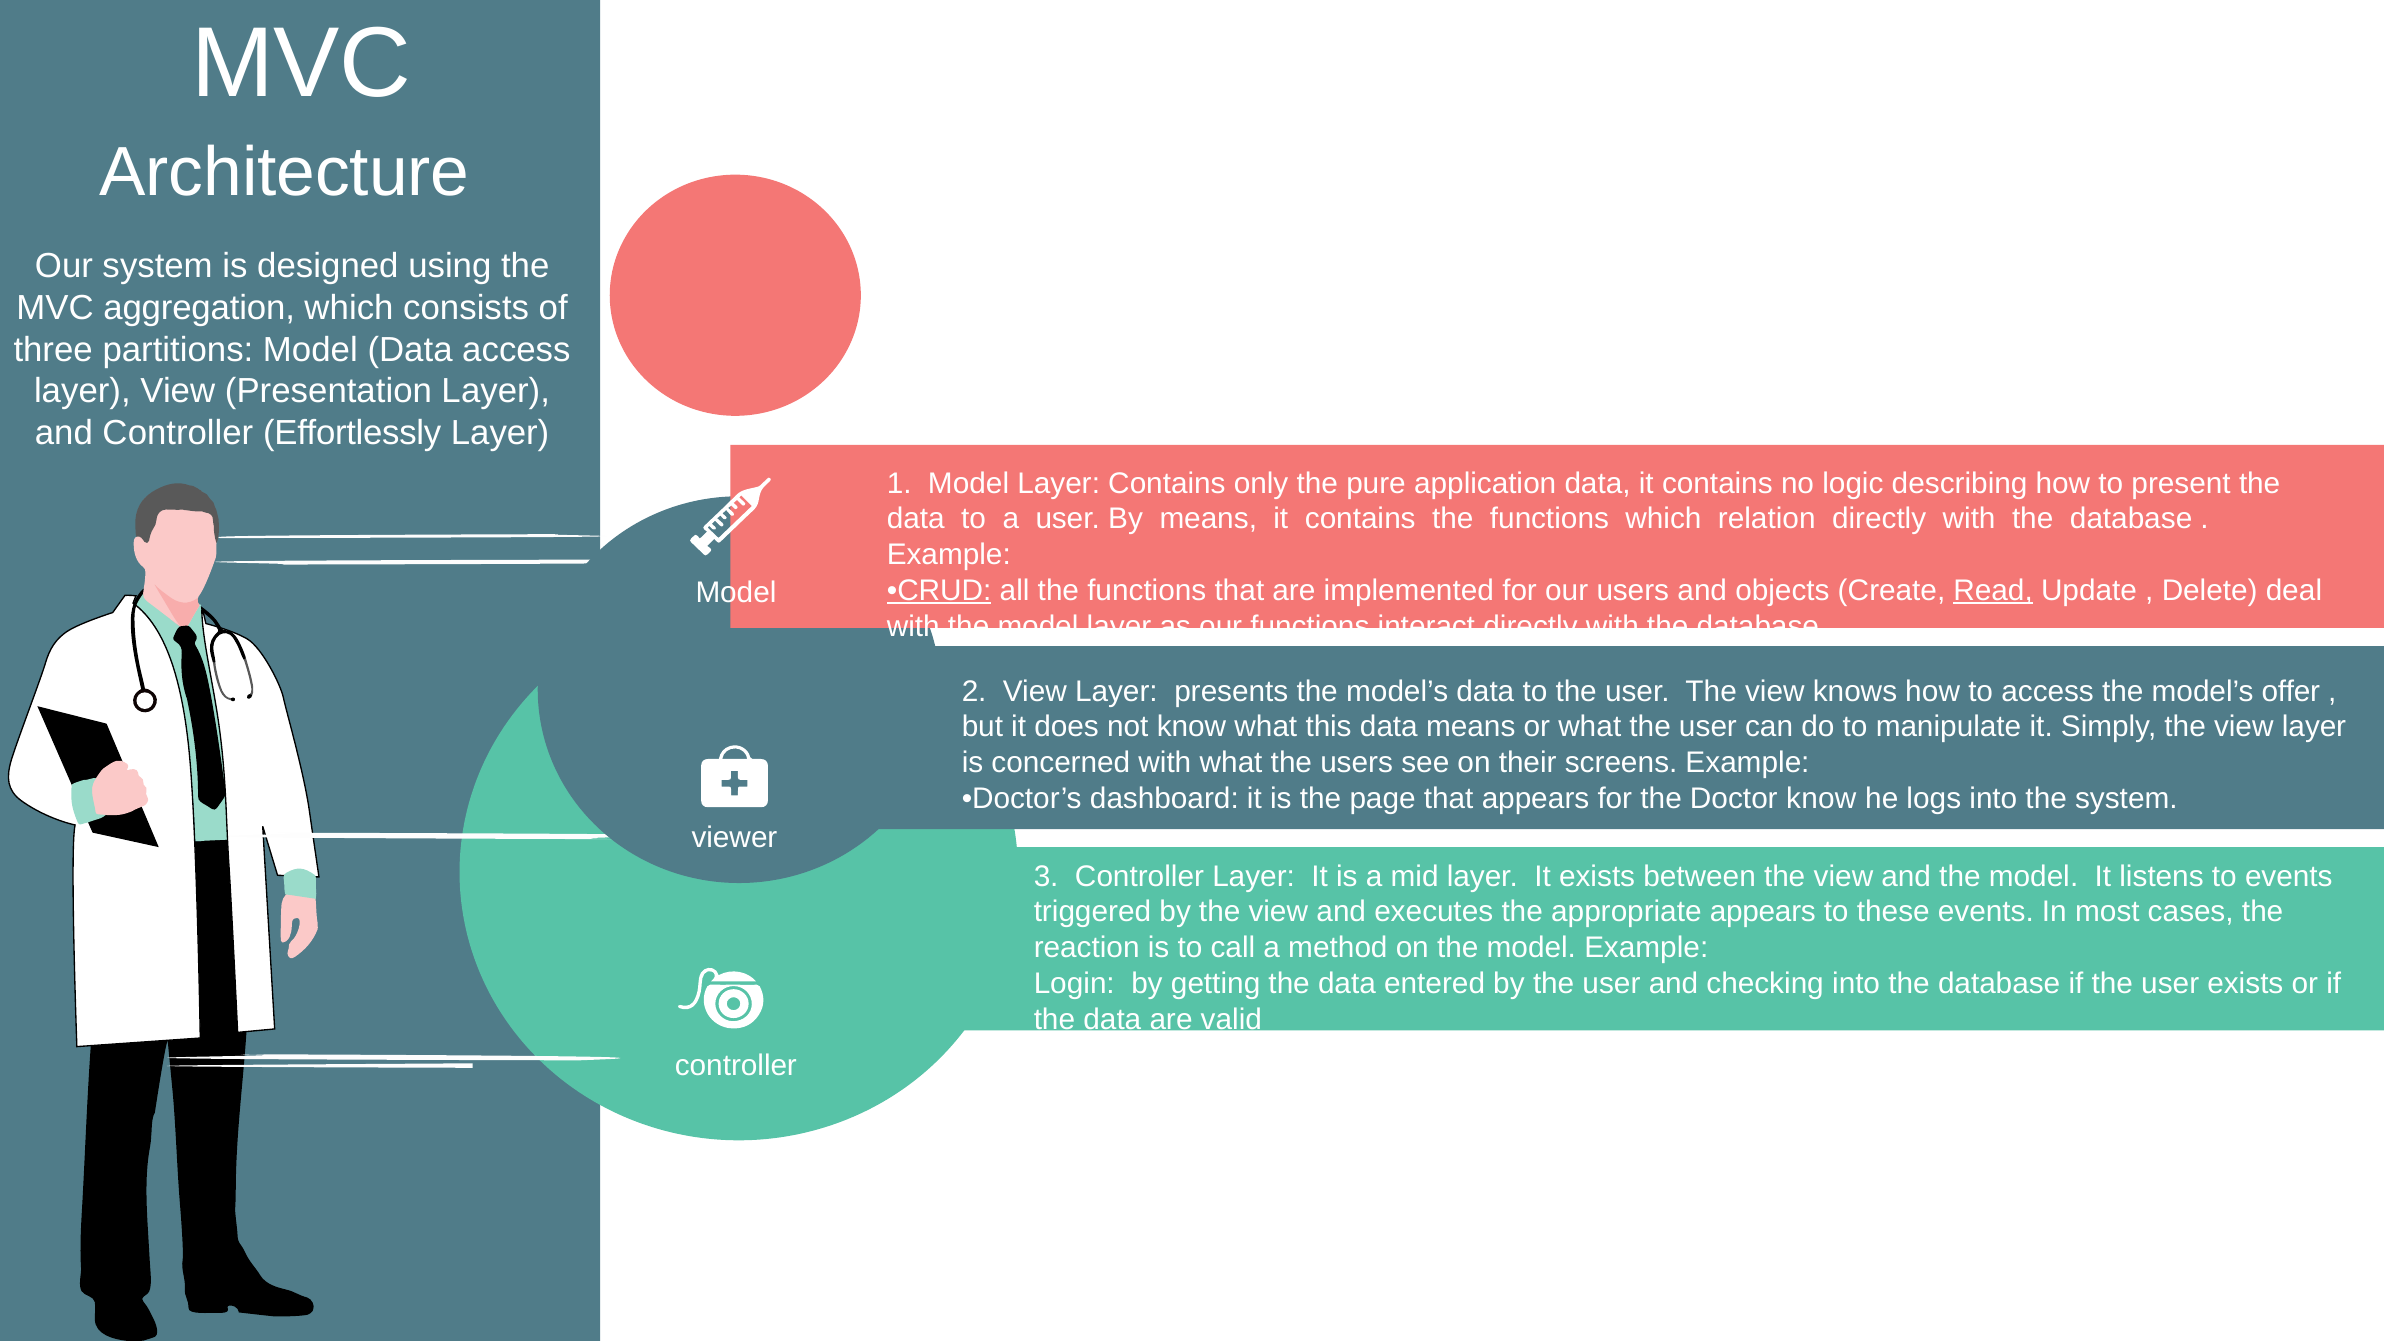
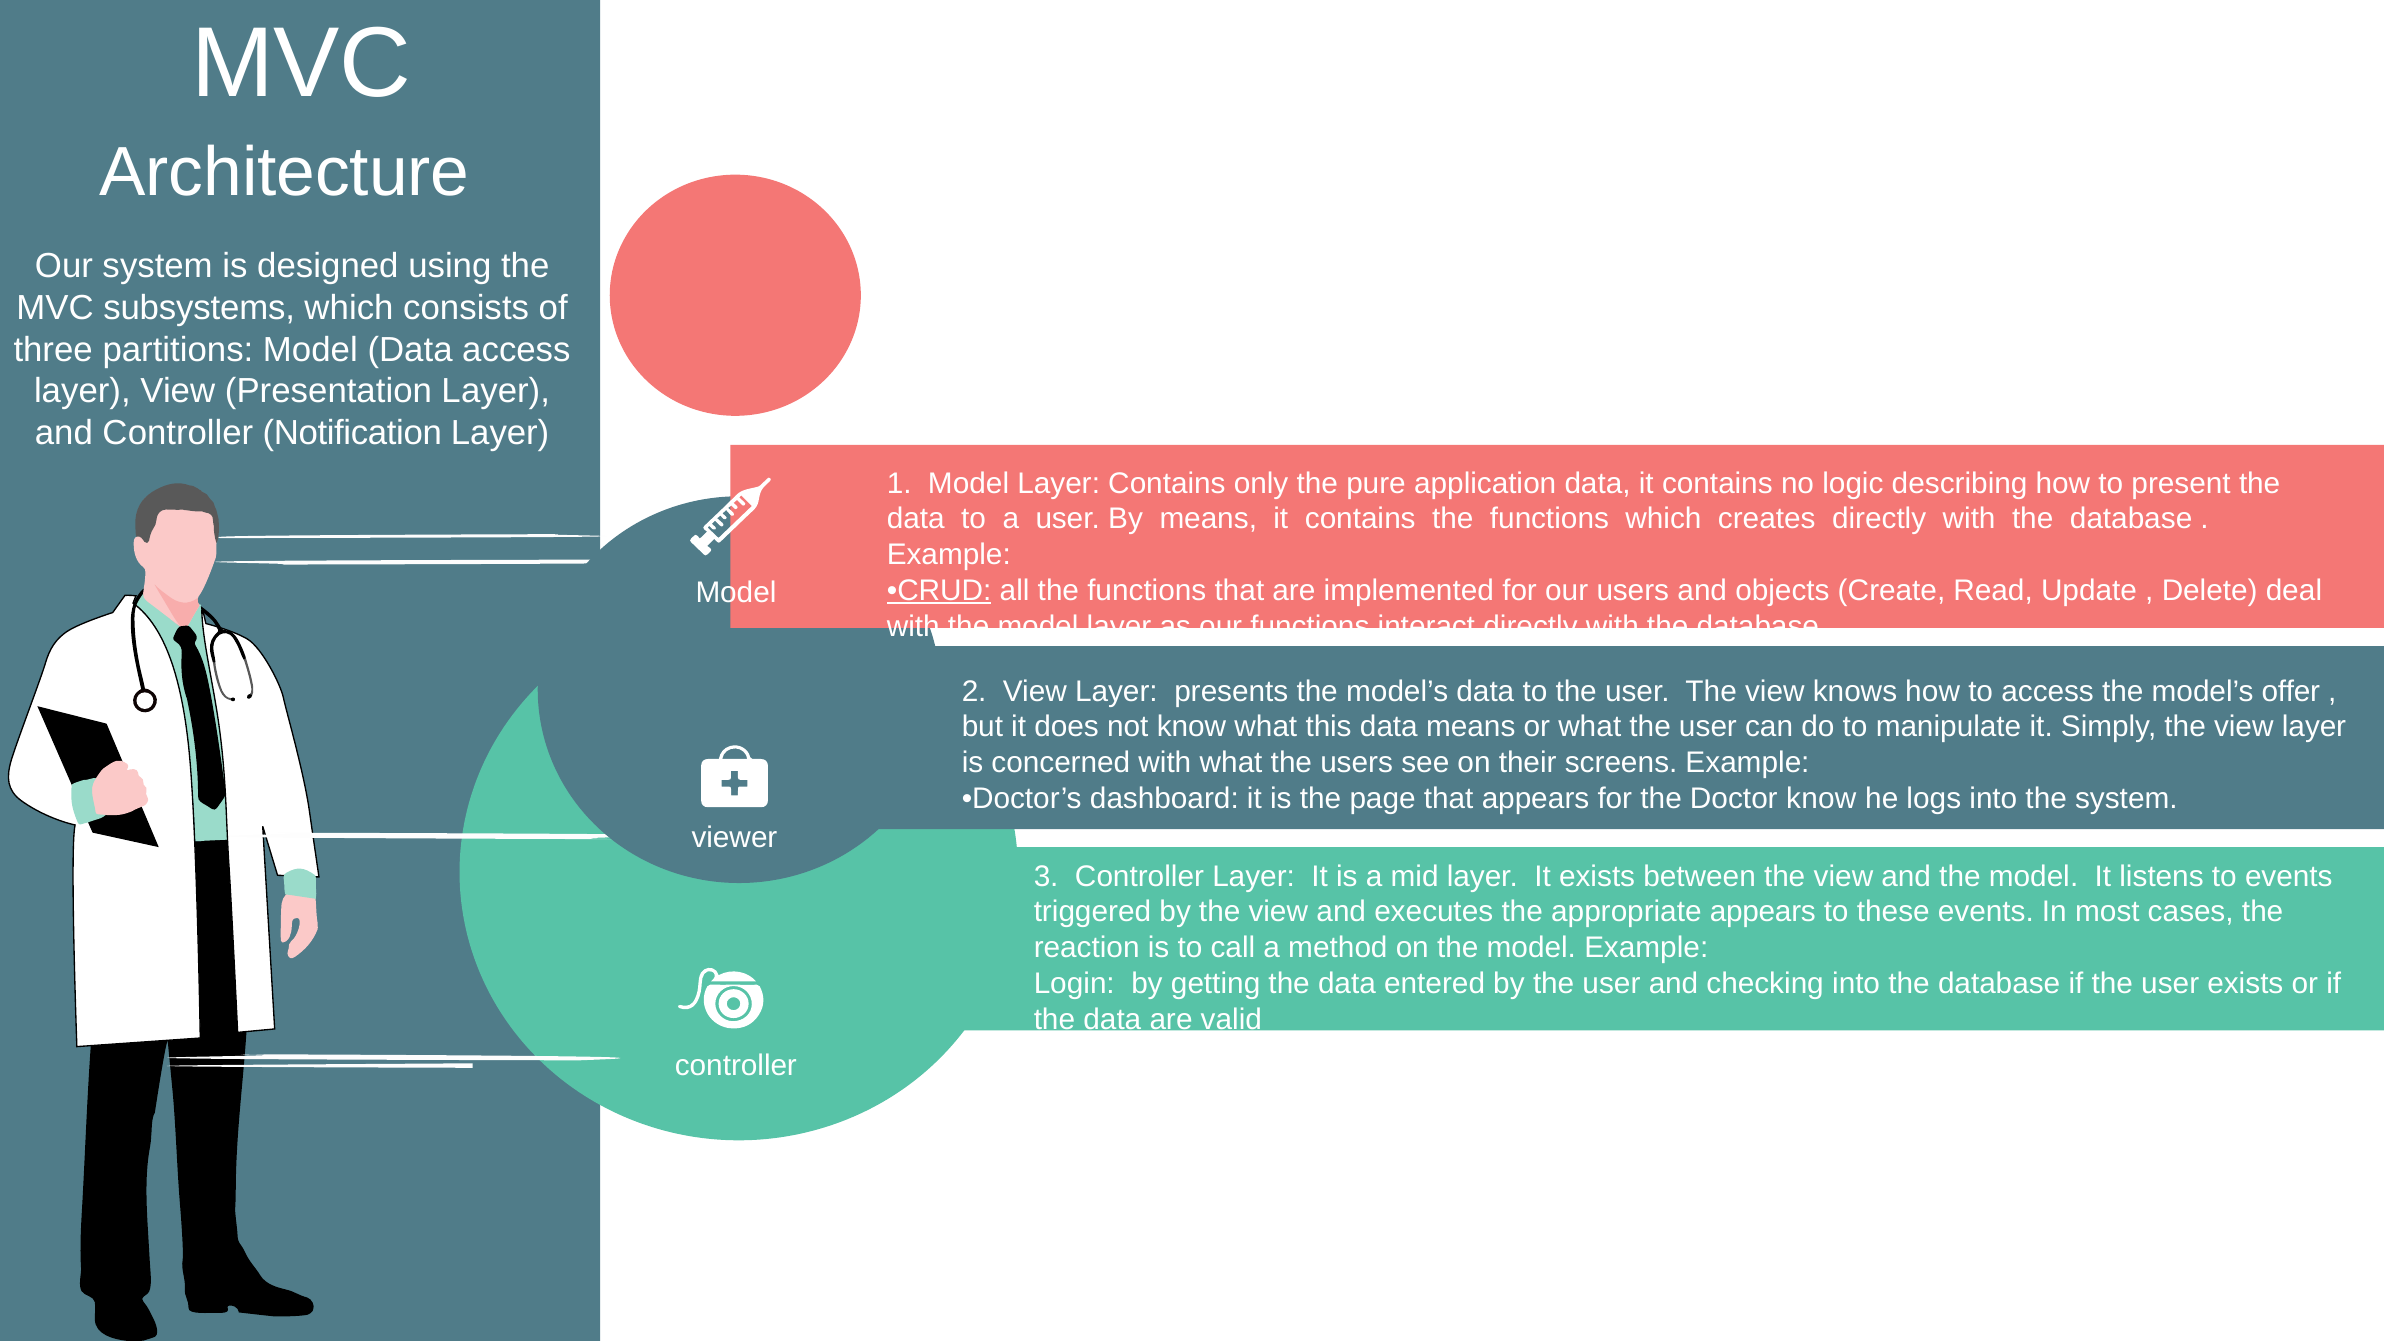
aggregation: aggregation -> subsystems
Effortlessly: Effortlessly -> Notification
relation: relation -> creates
Read underline: present -> none
